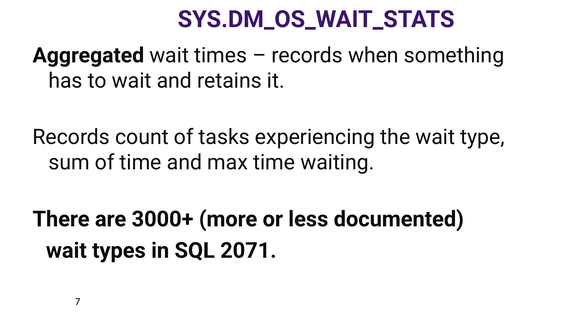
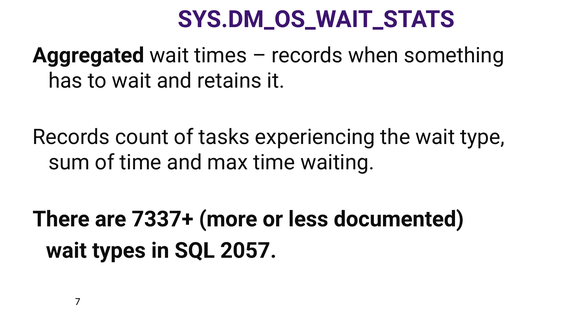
3000+: 3000+ -> 7337+
2071: 2071 -> 2057
